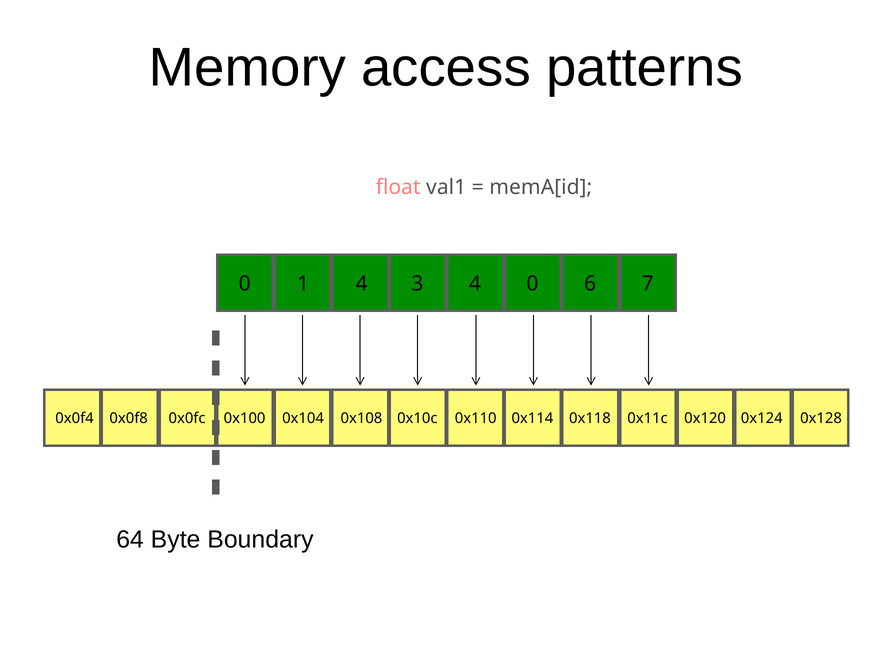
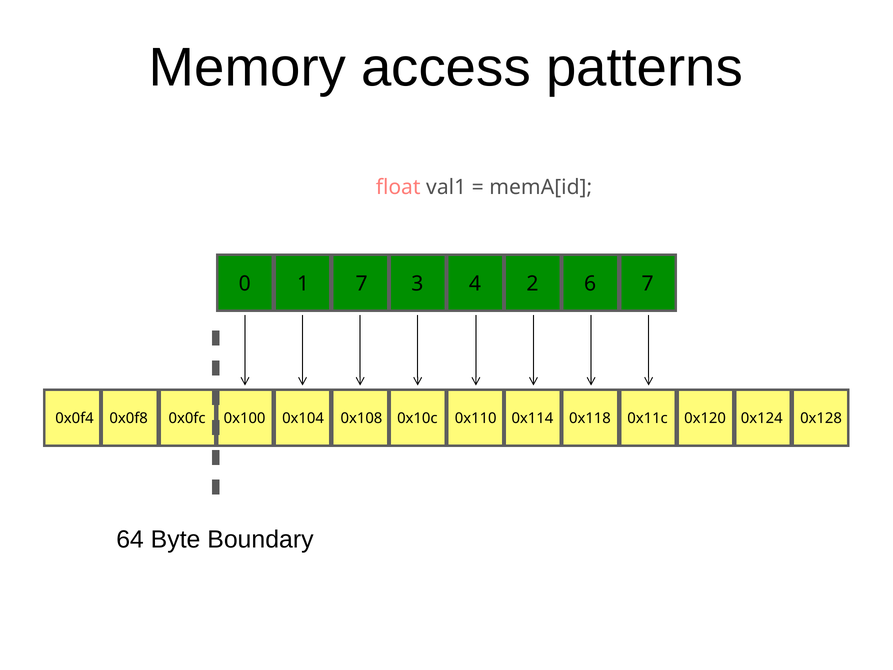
1 4: 4 -> 7
4 0: 0 -> 2
